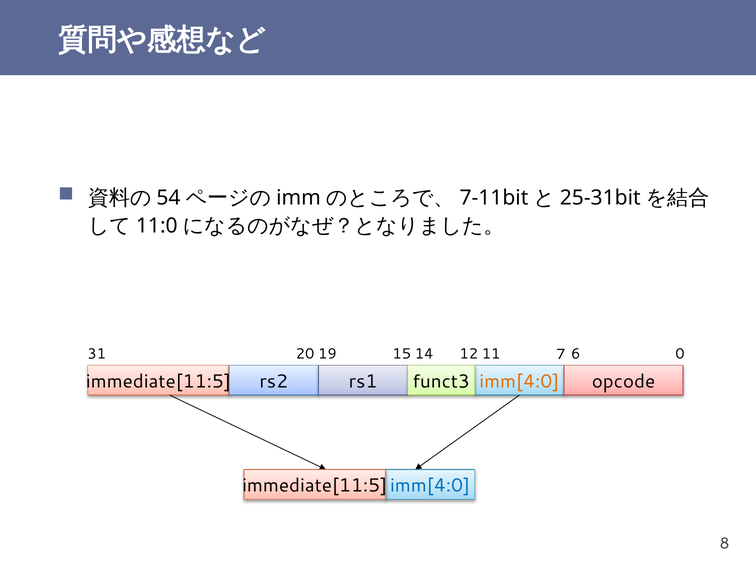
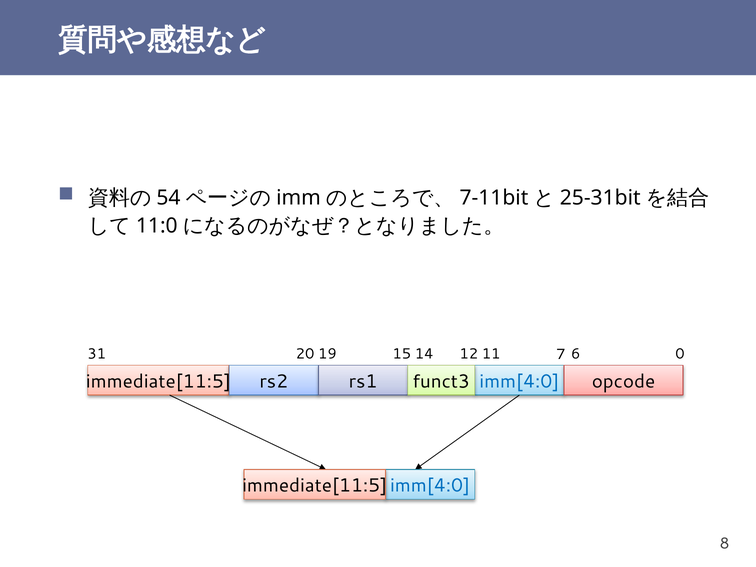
imm[4:0 at (519, 382) colour: orange -> blue
